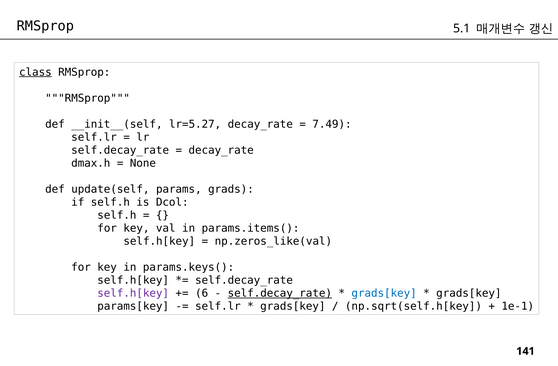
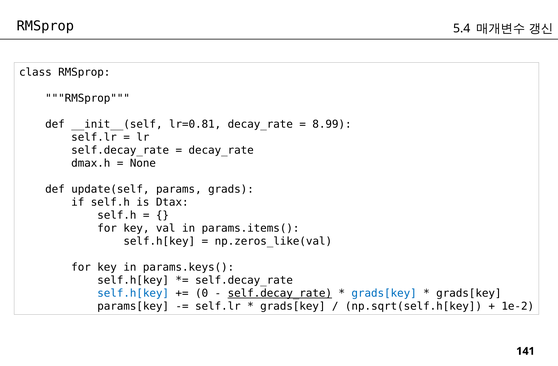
5.1: 5.1 -> 5.4
class underline: present -> none
lr=5.27: lr=5.27 -> lr=0.81
7.49: 7.49 -> 8.99
Dcol: Dcol -> Dtax
self.h[key at (133, 294) colour: purple -> blue
6: 6 -> 0
1e-1: 1e-1 -> 1e-2
